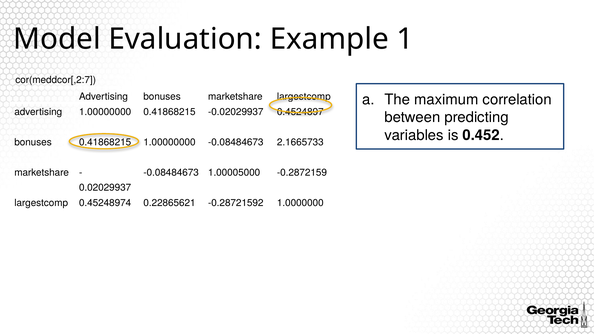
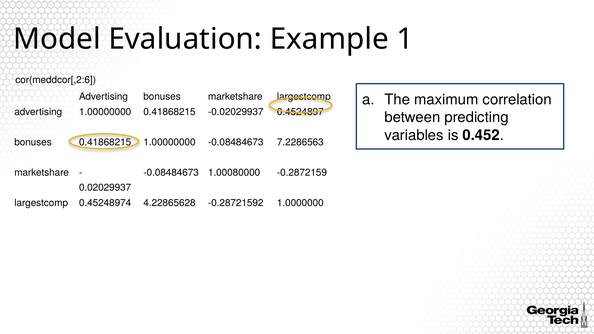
cor(meddcor[,2:7: cor(meddcor[,2:7 -> cor(meddcor[,2:6
2.1665733: 2.1665733 -> 7.2286563
1.00005000: 1.00005000 -> 1.00080000
0.22865621: 0.22865621 -> 4.22865628
